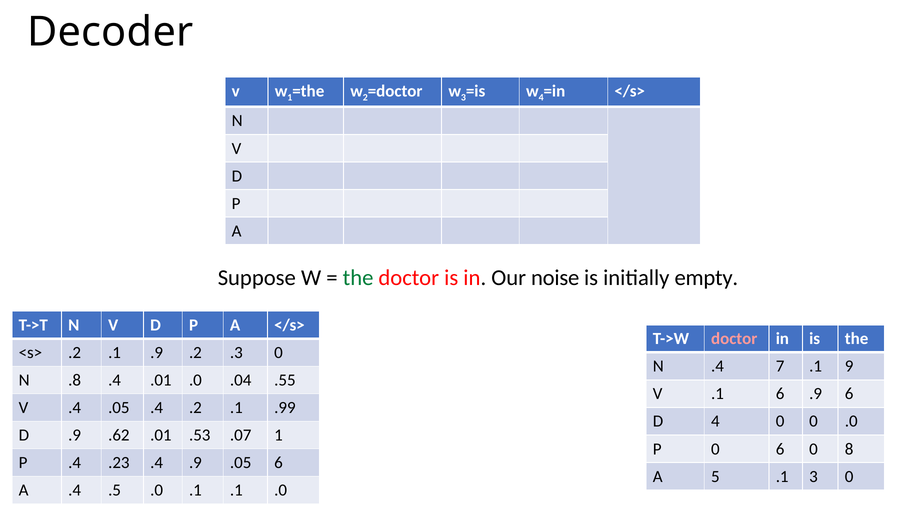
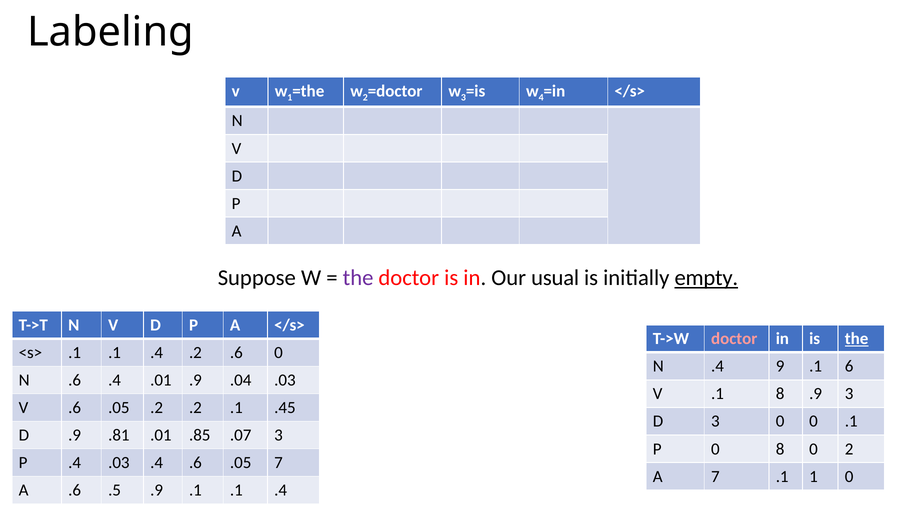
Decoder: Decoder -> Labeling
the at (358, 278) colour: green -> purple
noise: noise -> usual
empty underline: none -> present
the at (857, 339) underline: none -> present
<s> .2: .2 -> .1
.9 at (157, 353): .9 -> .4
.2 .3: .3 -> .6
7: 7 -> 9
9: 9 -> 6
N .8: .8 -> .6
.01 .0: .0 -> .9
.04 .55: .55 -> .03
.1 6: 6 -> 8
.9 6: 6 -> 3
V .4: .4 -> .6
.05 .4: .4 -> .2
.99: .99 -> .45
D 4: 4 -> 3
0 .0: .0 -> .1
.62: .62 -> .81
.53: .53 -> .85
.07 1: 1 -> 3
0 6: 6 -> 8
0 8: 8 -> 2
.4 .23: .23 -> .03
.4 .9: .9 -> .6
.05 6: 6 -> 7
A 5: 5 -> 7
.1 3: 3 -> 1
A .4: .4 -> .6
.5 .0: .0 -> .9
.0 at (281, 491): .0 -> .4
